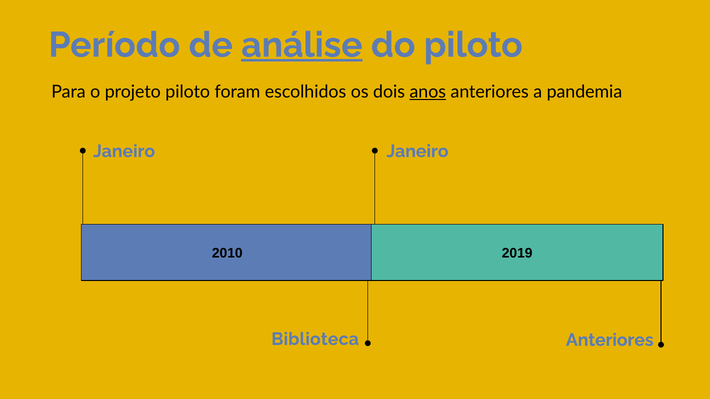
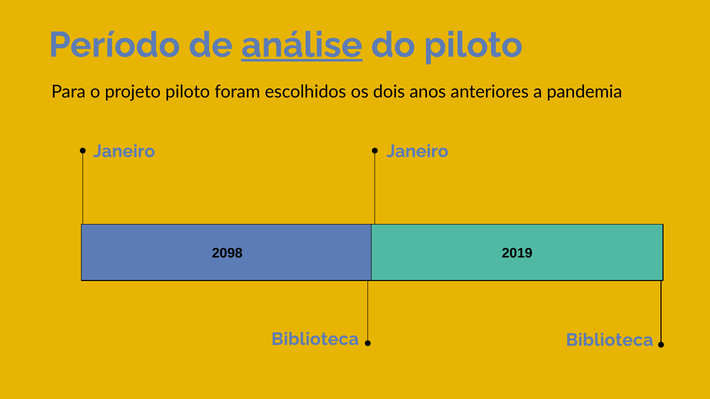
anos underline: present -> none
2010: 2010 -> 2098
Anteriores at (610, 340): Anteriores -> Biblioteca
